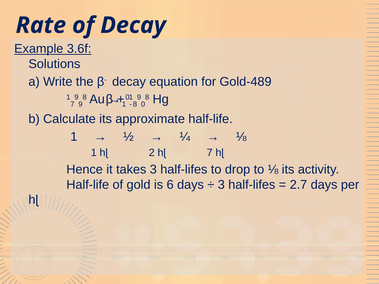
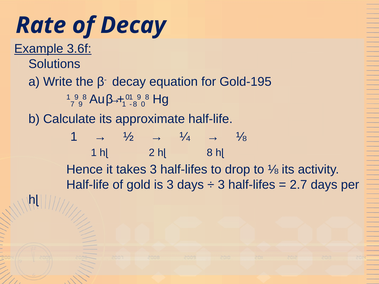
Gold-489: Gold-489 -> Gold-195
hɭ 7: 7 -> 8
is 6: 6 -> 3
